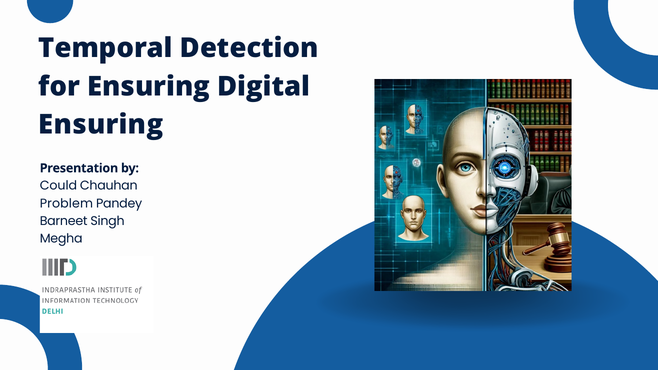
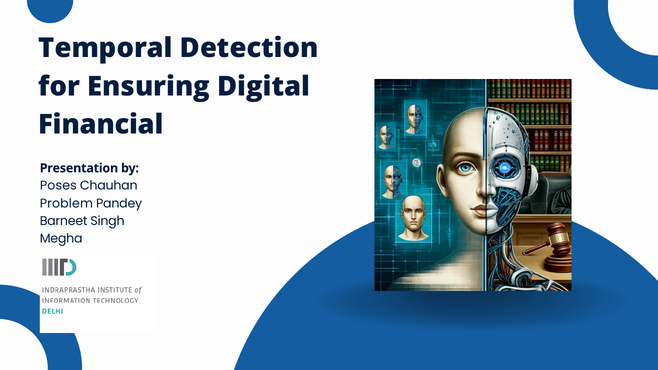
Ensuring at (101, 125): Ensuring -> Financial
Could: Could -> Poses
